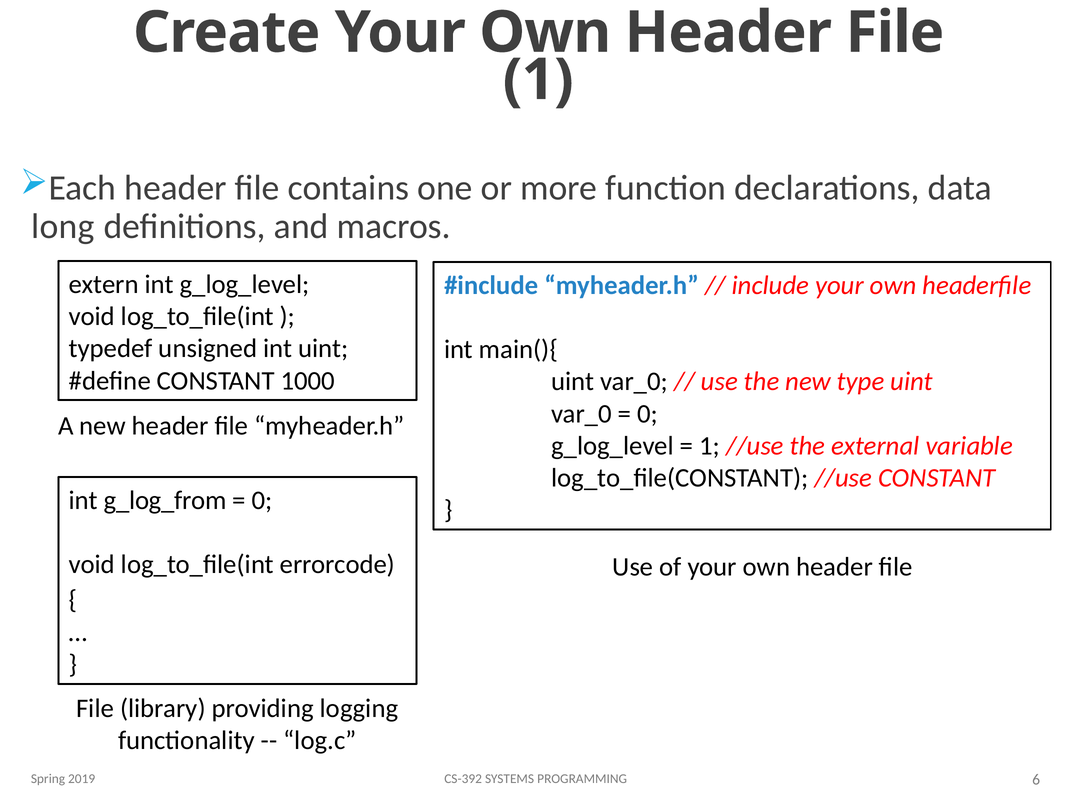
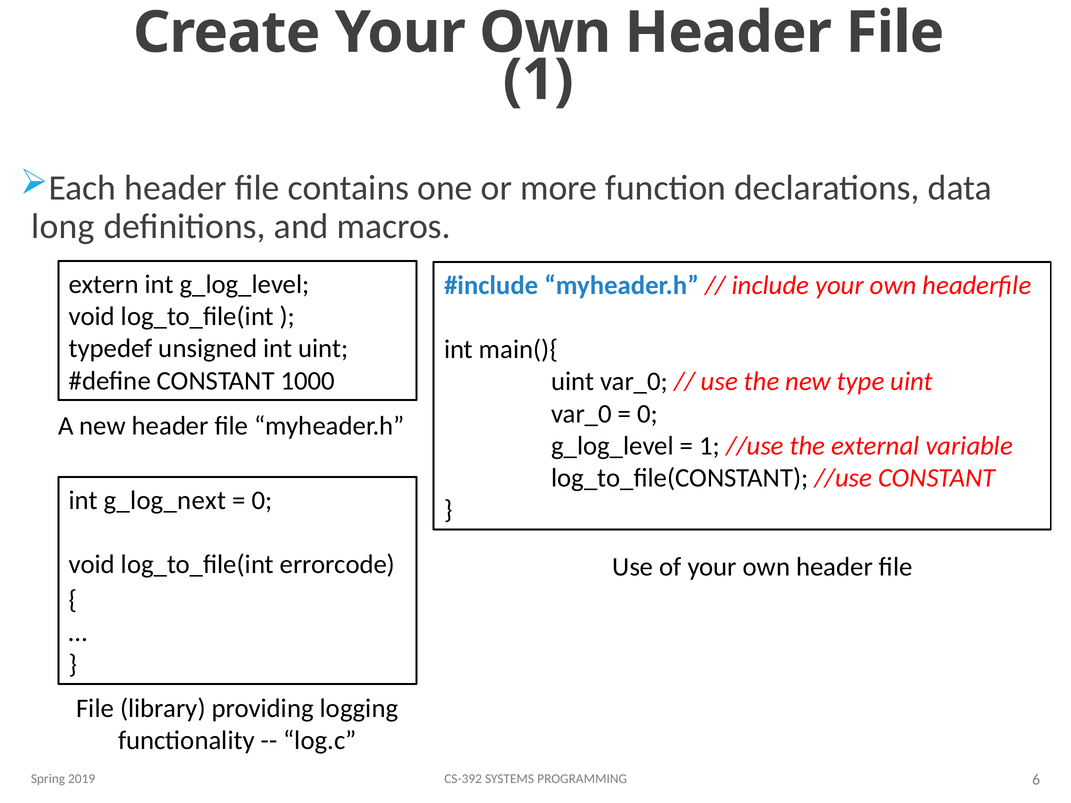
g_log_from: g_log_from -> g_log_next
